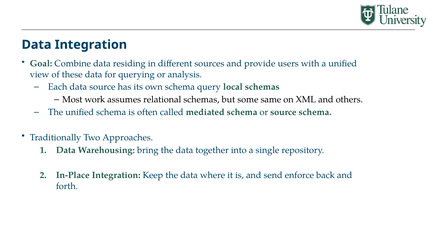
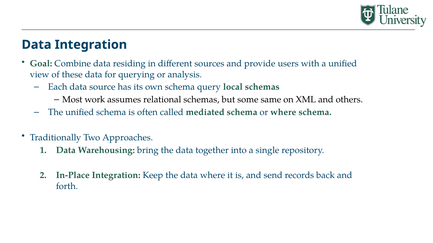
or source: source -> where
enforce: enforce -> records
